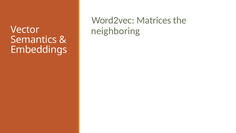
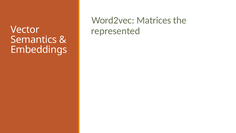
neighboring: neighboring -> represented
